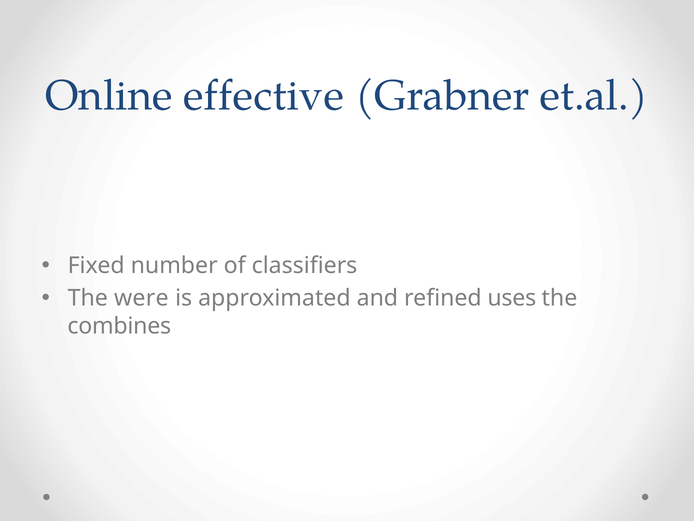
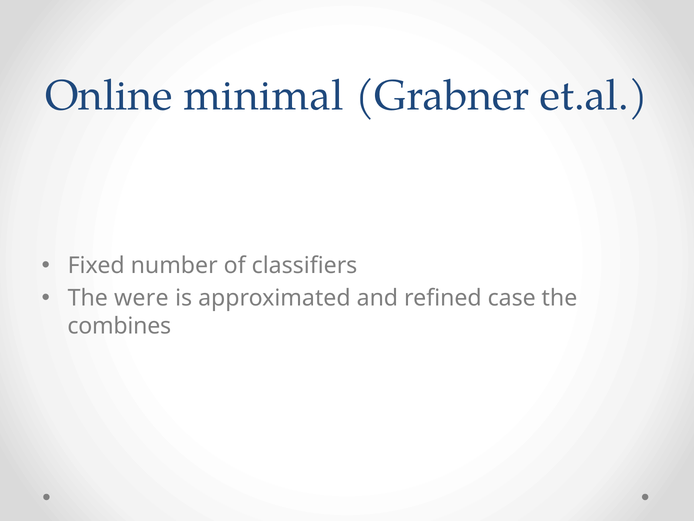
effective: effective -> minimal
uses: uses -> case
